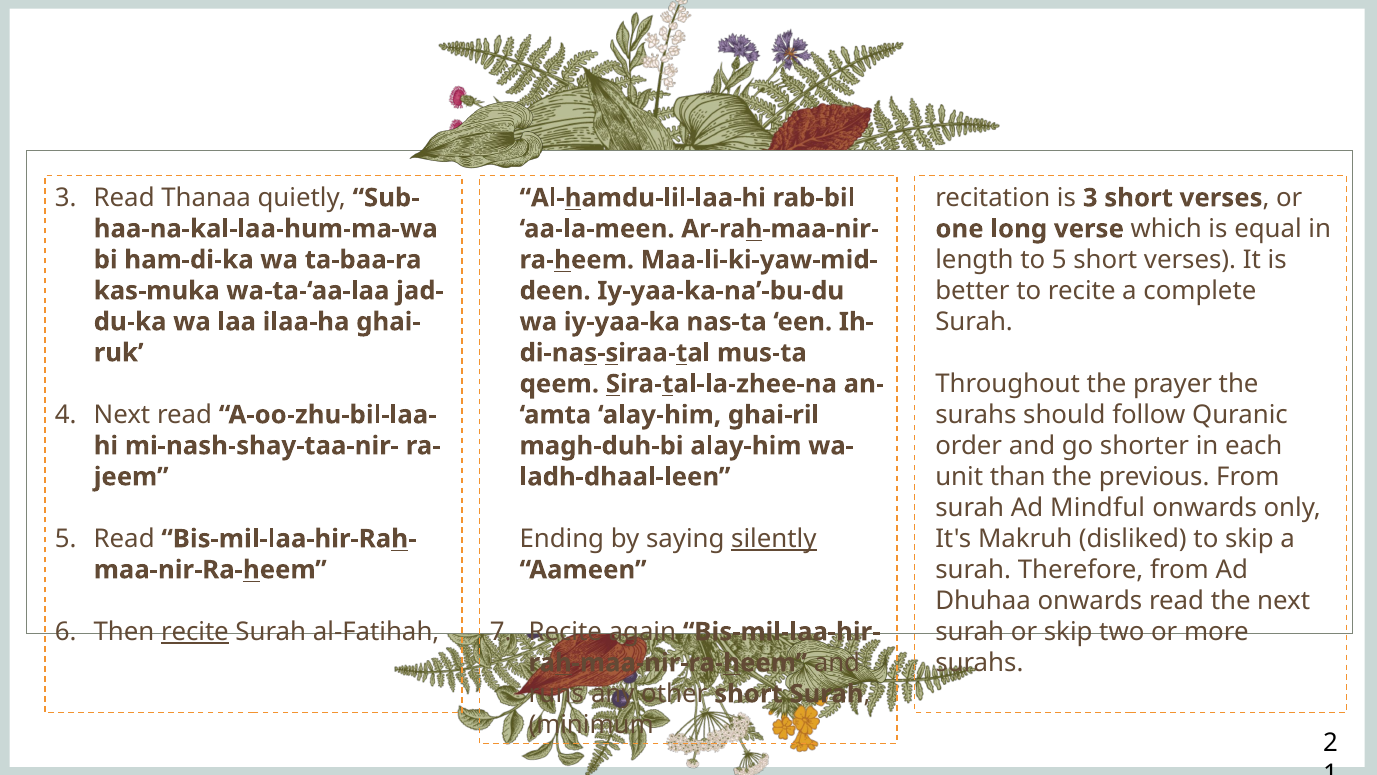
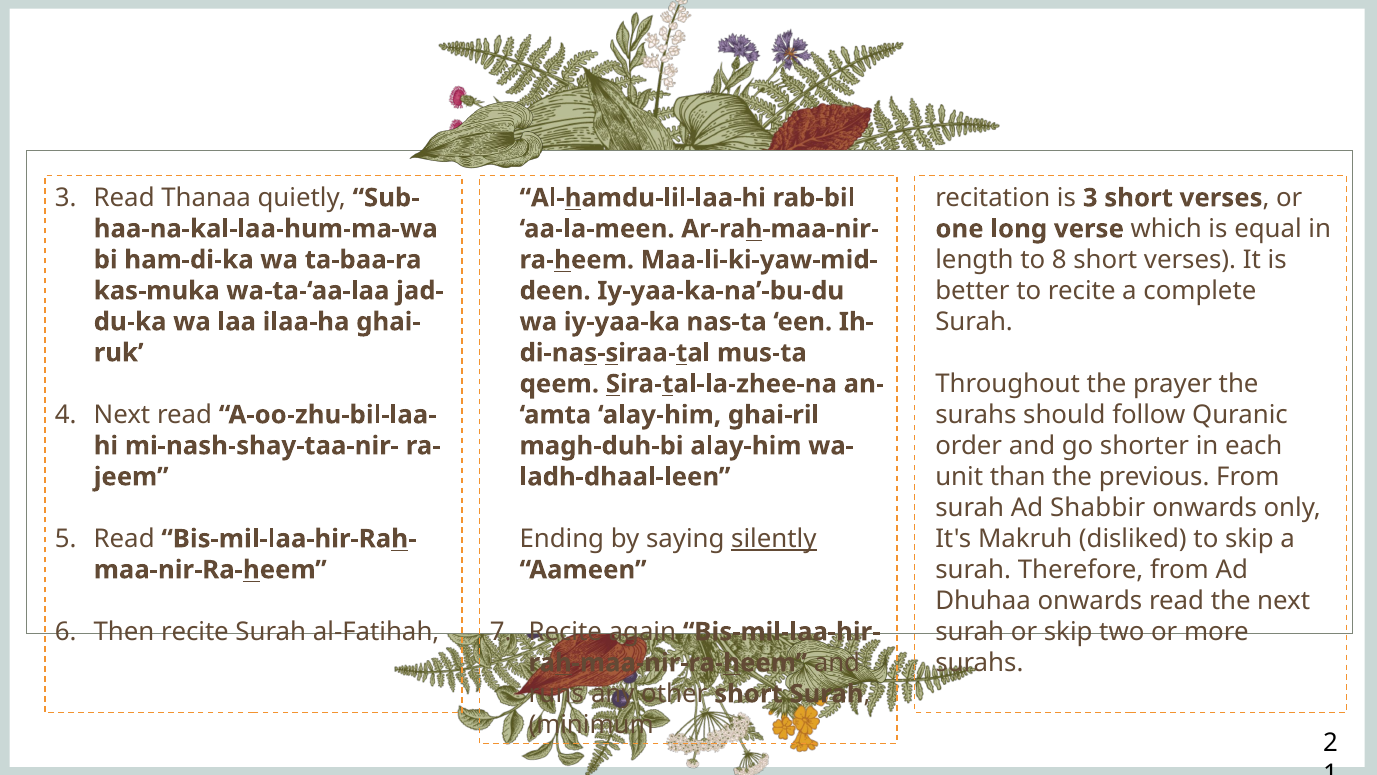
to 5: 5 -> 8
Mindful: Mindful -> Shabbir
recite at (195, 631) underline: present -> none
